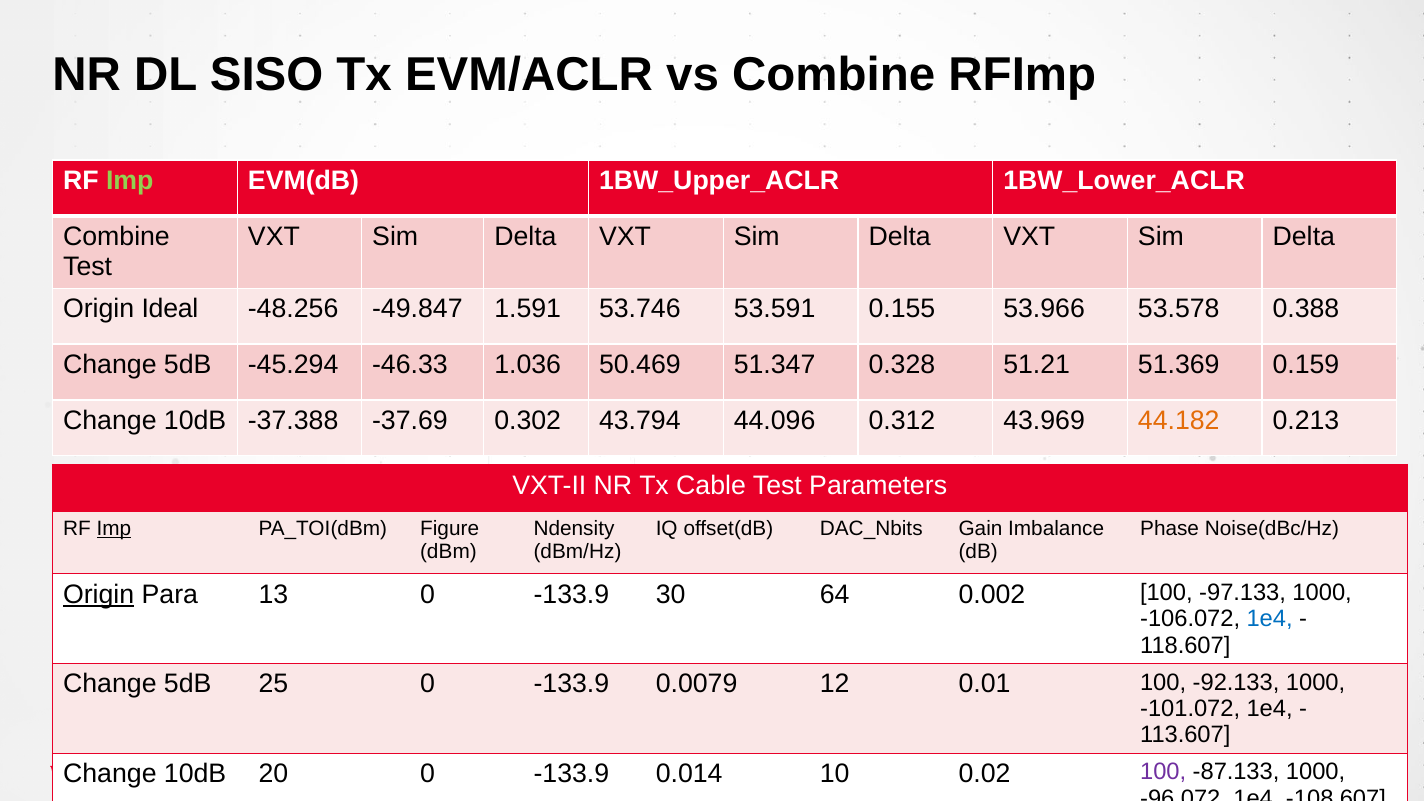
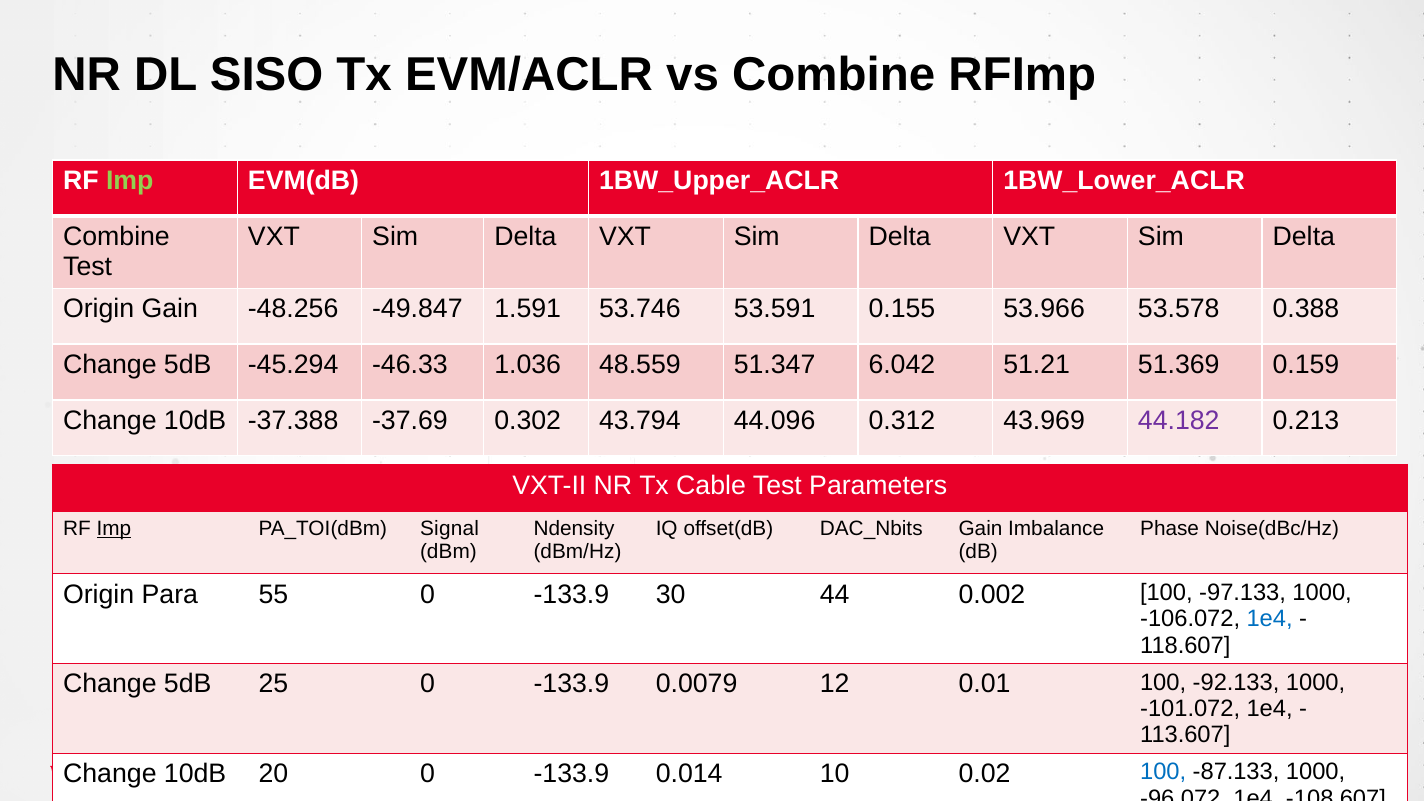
Origin Ideal: Ideal -> Gain
50.469: 50.469 -> 48.559
0.328: 0.328 -> 6.042
44.182 colour: orange -> purple
Figure: Figure -> Signal
Origin at (99, 594) underline: present -> none
13: 13 -> 55
64: 64 -> 44
100 at (1163, 772) colour: purple -> blue
